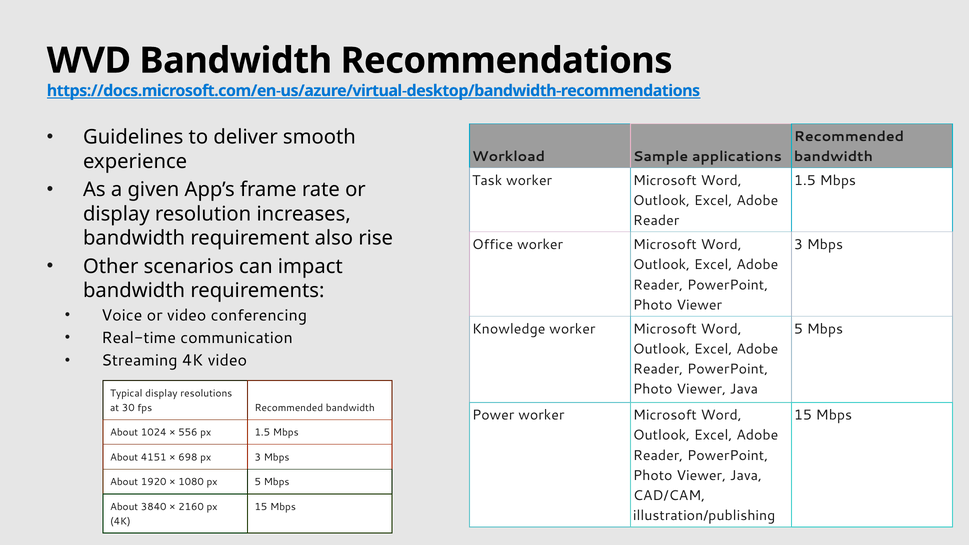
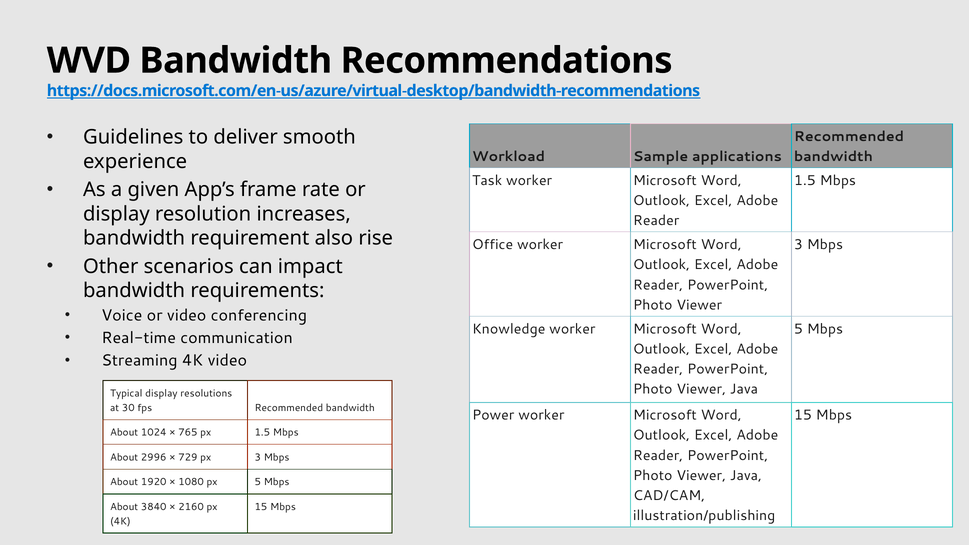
556: 556 -> 765
4151: 4151 -> 2996
698: 698 -> 729
